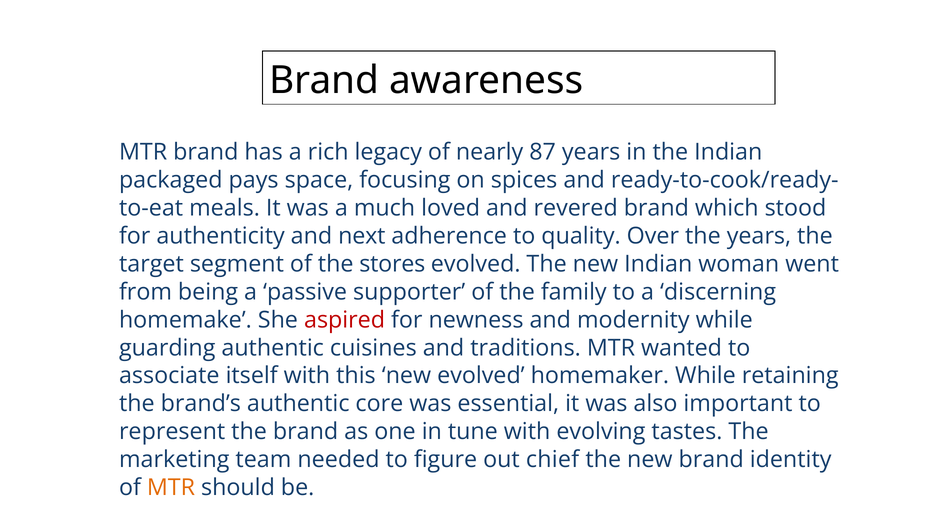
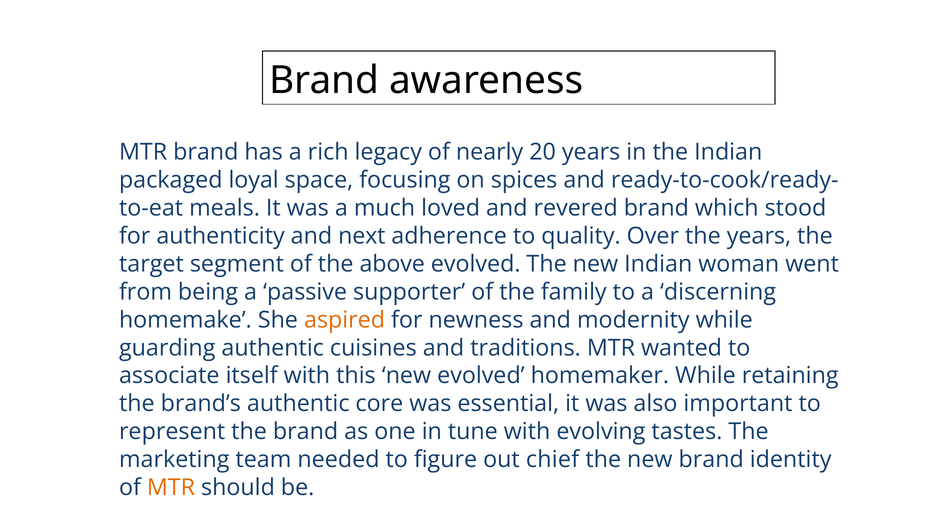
87: 87 -> 20
pays: pays -> loyal
stores: stores -> above
aspired colour: red -> orange
